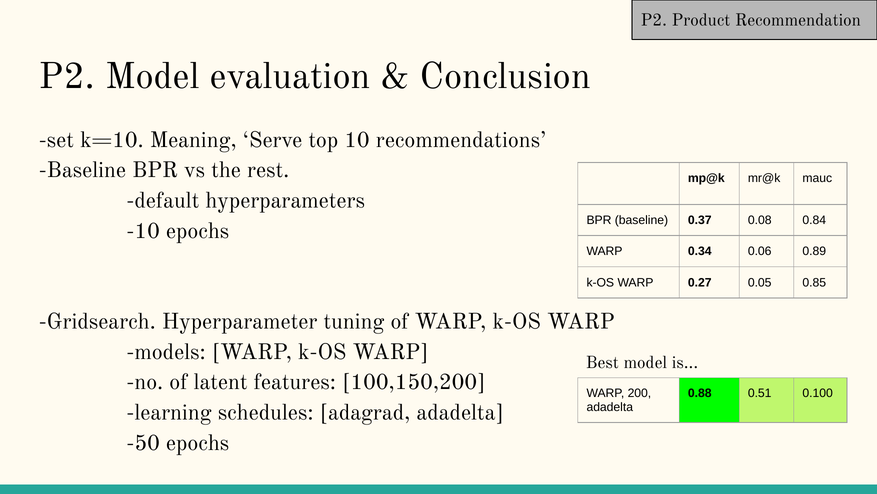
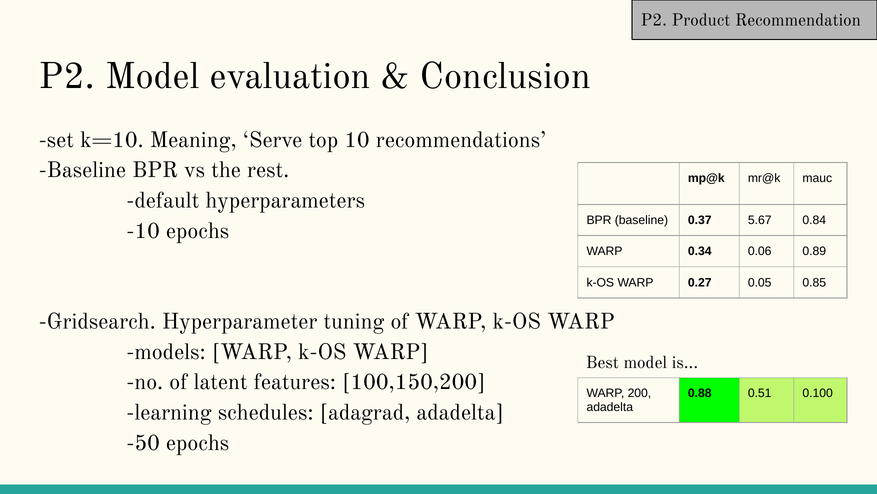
0.08: 0.08 -> 5.67
